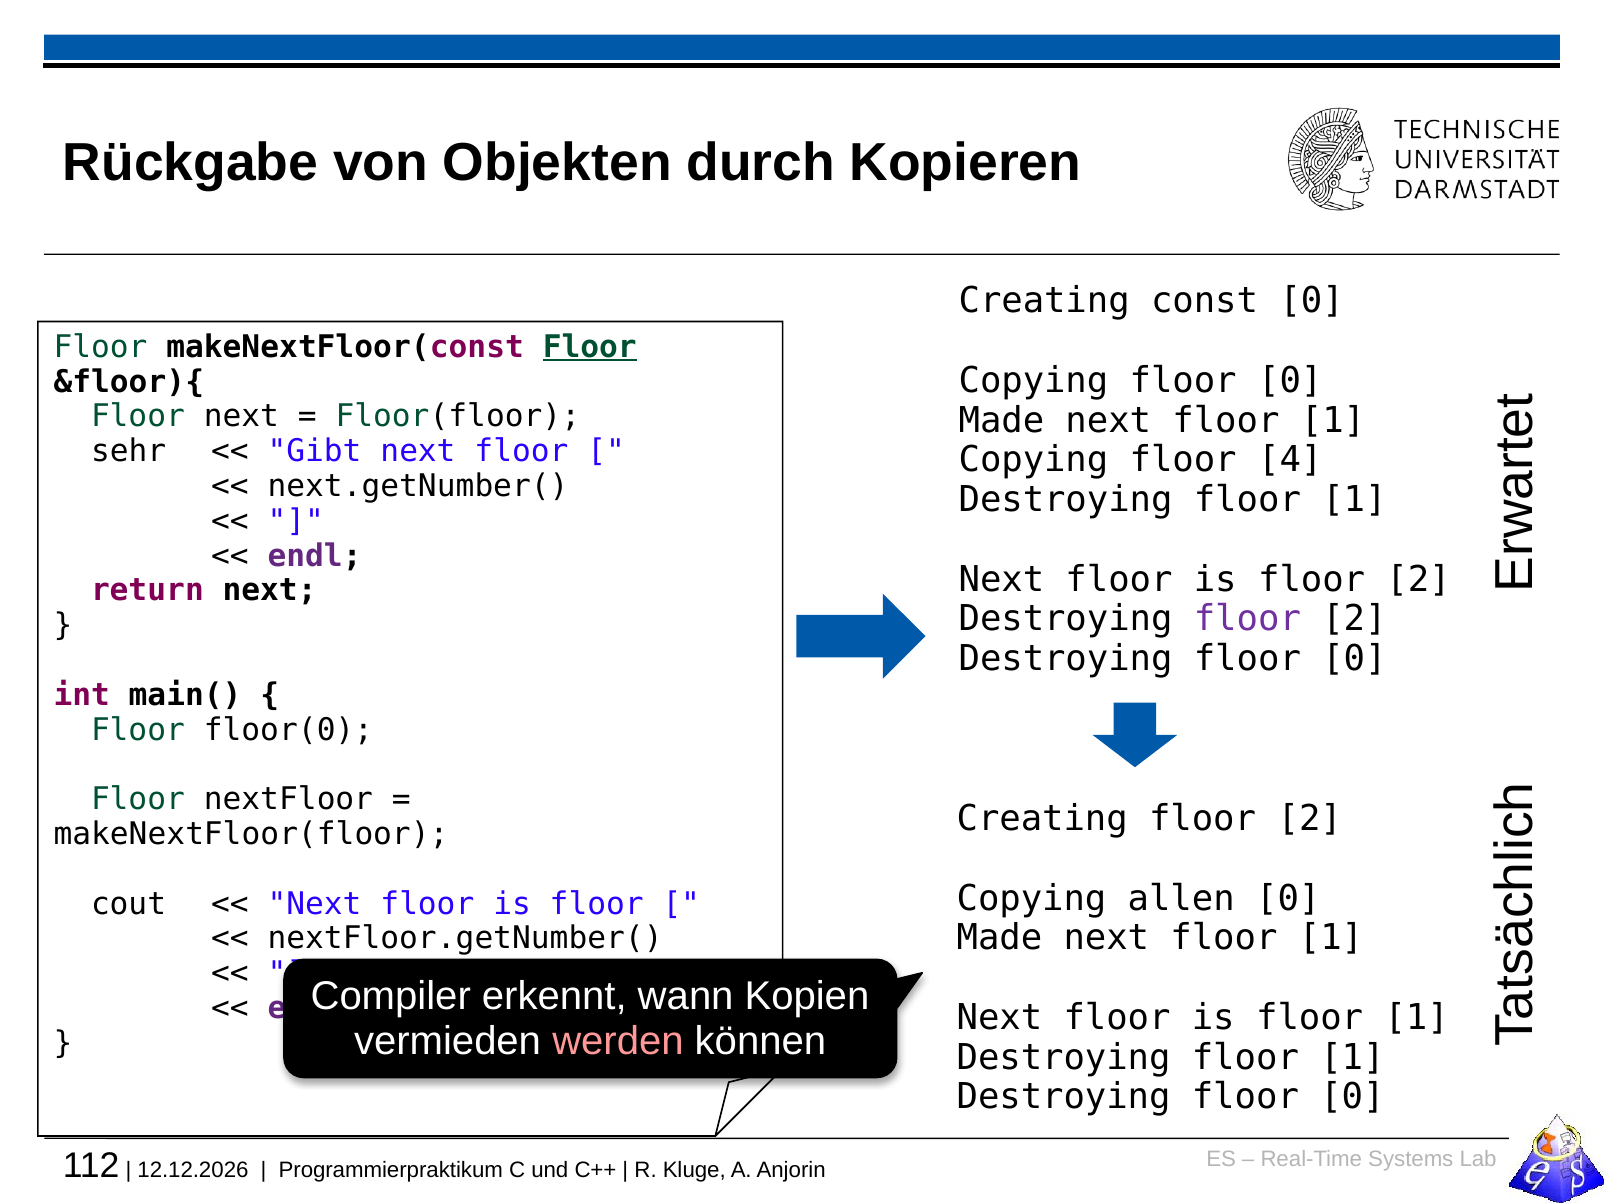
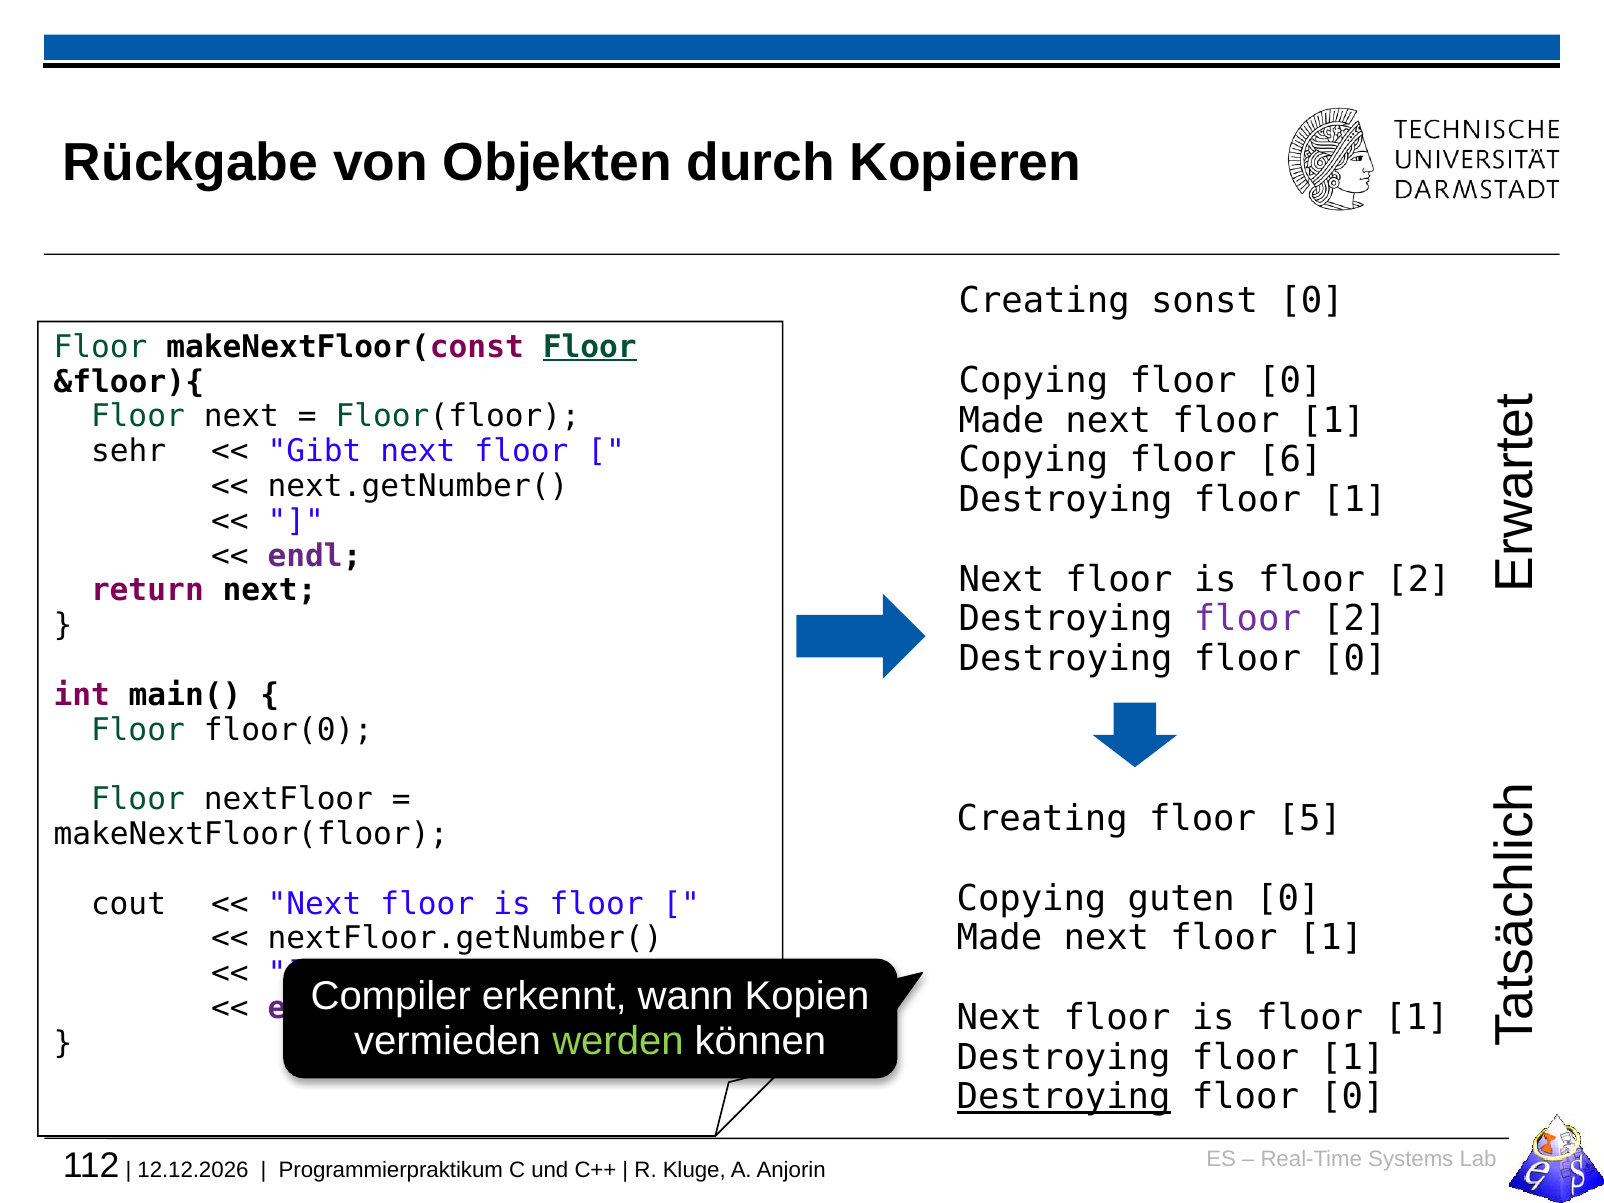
const: const -> sonst
4: 4 -> 6
Creating floor 2: 2 -> 5
allen: allen -> guten
werden colour: pink -> light green
Destroying at (1064, 1097) underline: none -> present
